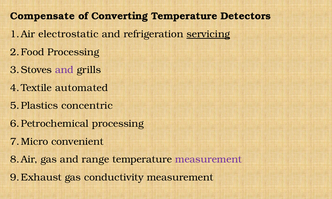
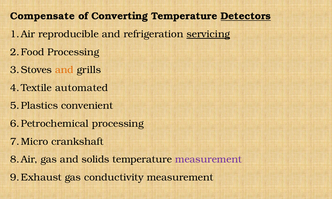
Detectors underline: none -> present
electrostatic: electrostatic -> reproducible
and at (64, 70) colour: purple -> orange
concentric: concentric -> convenient
convenient: convenient -> crankshaft
range: range -> solids
